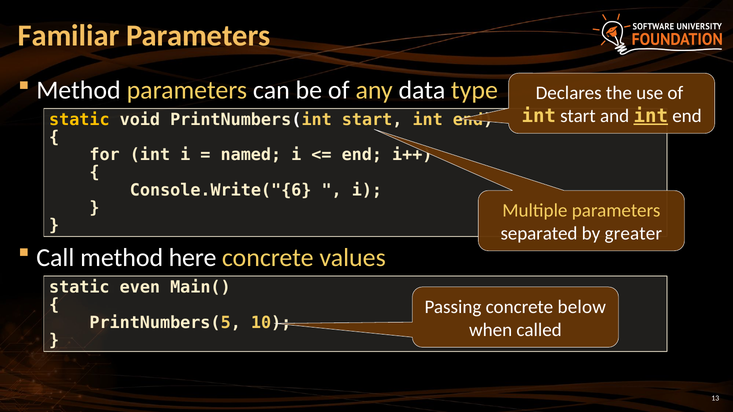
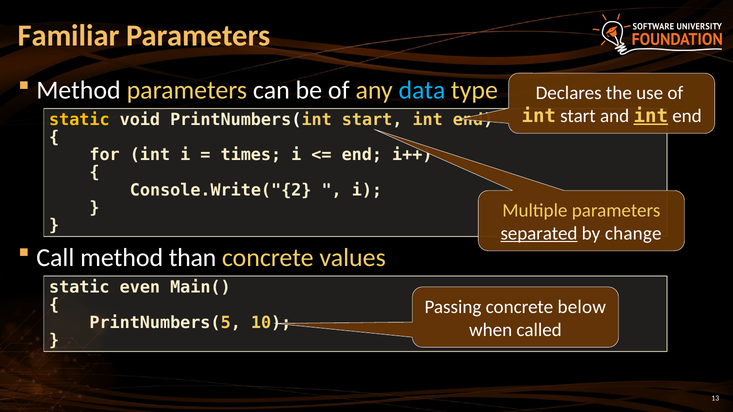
data colour: white -> light blue
named: named -> times
Console.Write("{6: Console.Write("{6 -> Console.Write("{2
separated underline: none -> present
greater: greater -> change
here: here -> than
